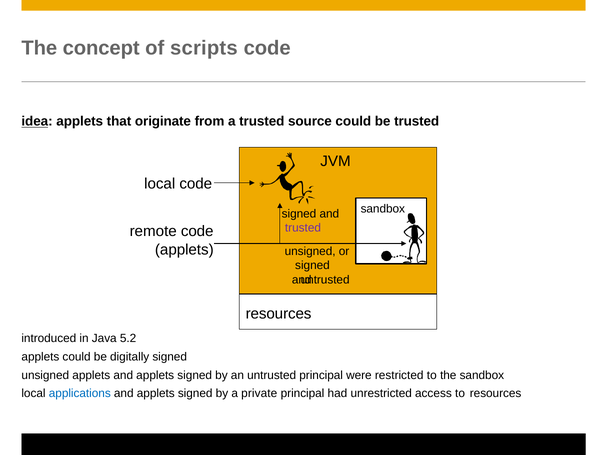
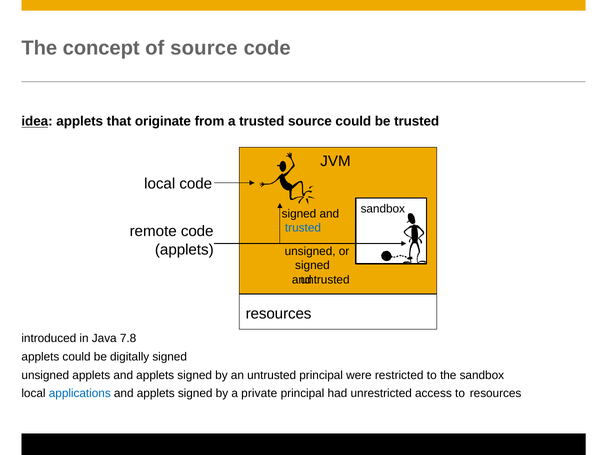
of scripts: scripts -> source
trusted at (303, 228) colour: purple -> blue
5.2: 5.2 -> 7.8
